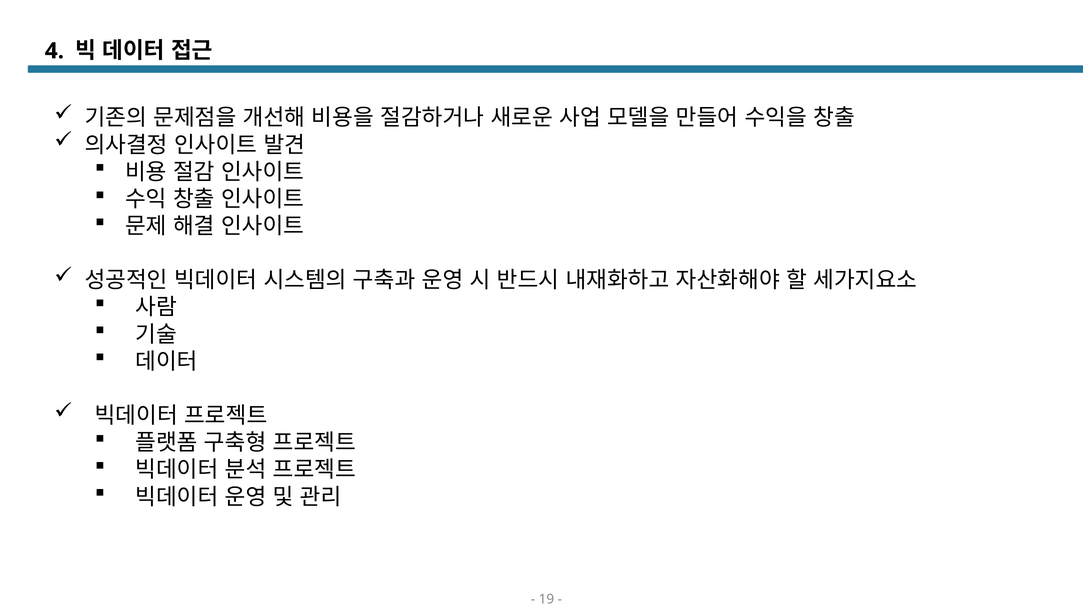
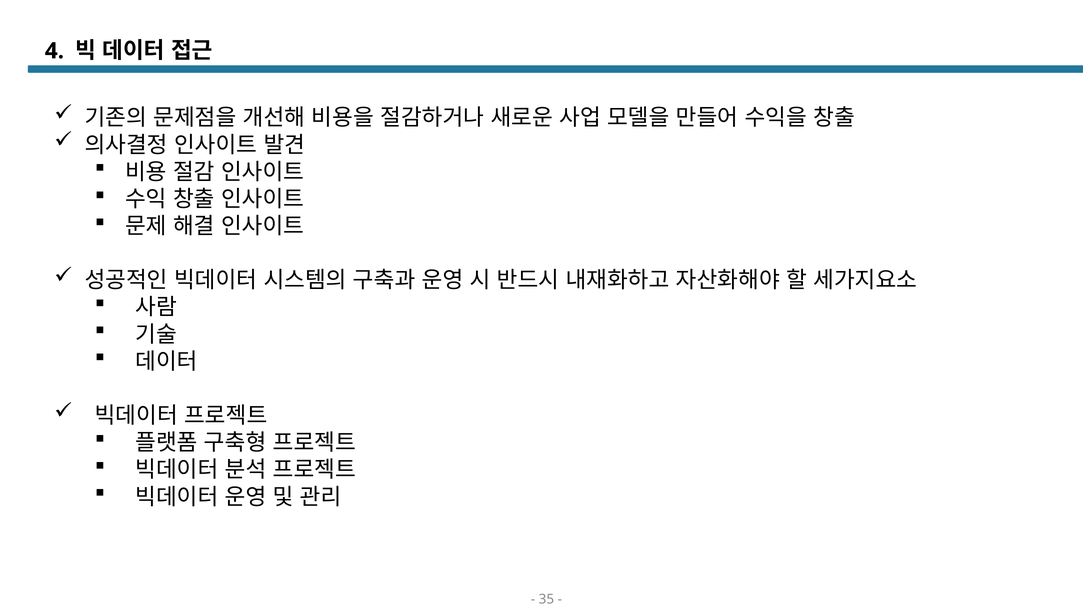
19: 19 -> 35
